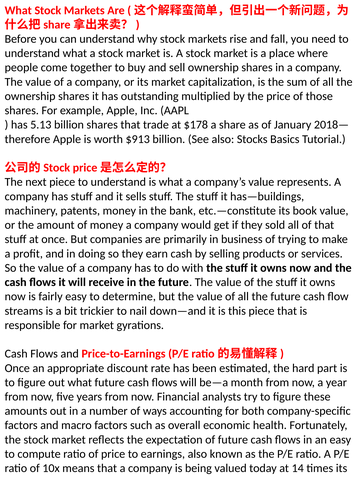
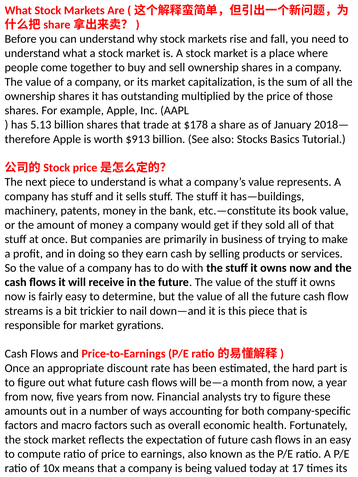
14: 14 -> 17
